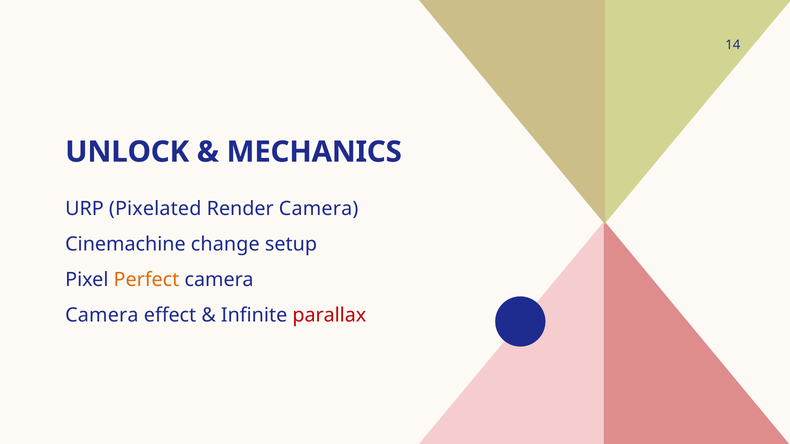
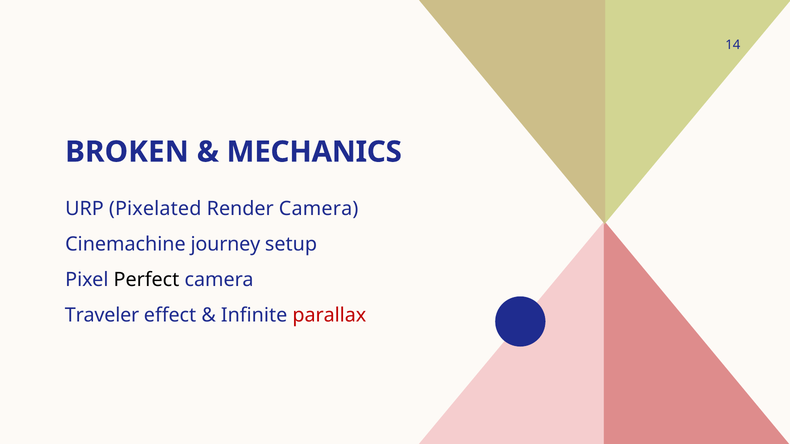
UNLOCK: UNLOCK -> BROKEN
change: change -> journey
Perfect colour: orange -> black
Camera at (102, 315): Camera -> Traveler
